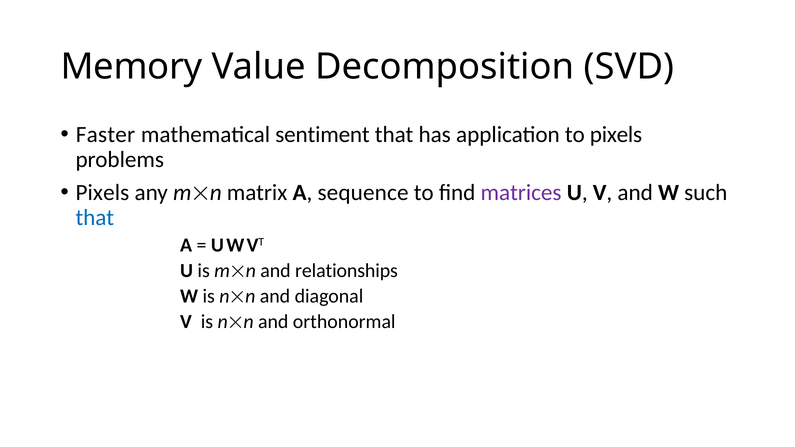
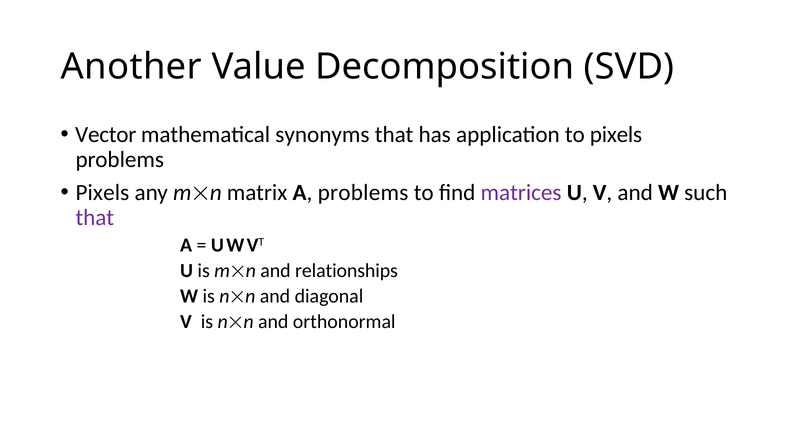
Memory: Memory -> Another
Faster: Faster -> Vector
sentiment: sentiment -> synonyms
A sequence: sequence -> problems
that at (95, 218) colour: blue -> purple
